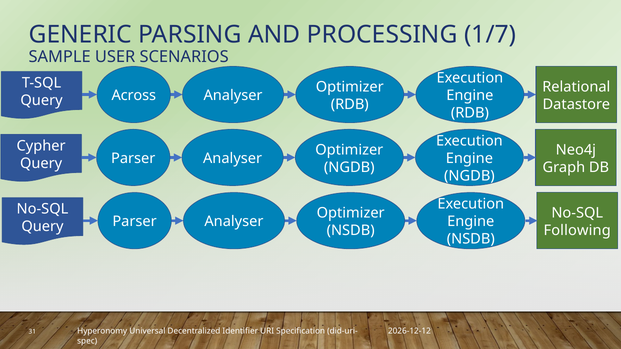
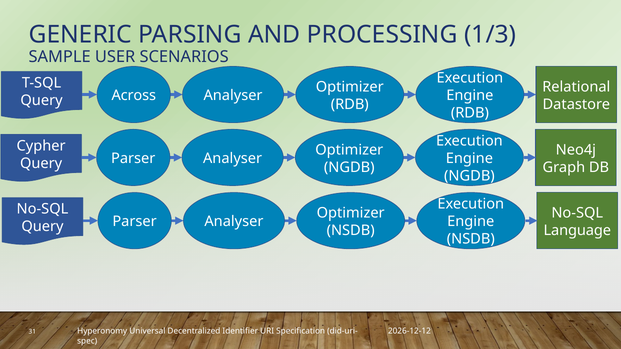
1/7: 1/7 -> 1/3
Following: Following -> Language
